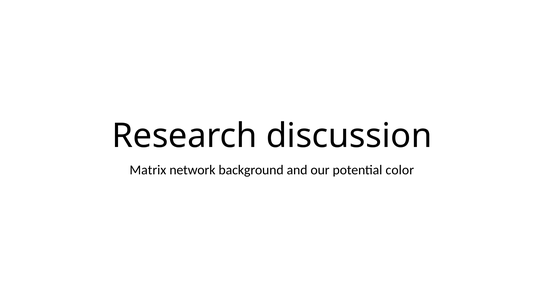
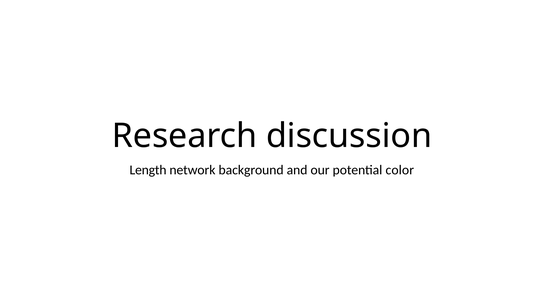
Matrix: Matrix -> Length
